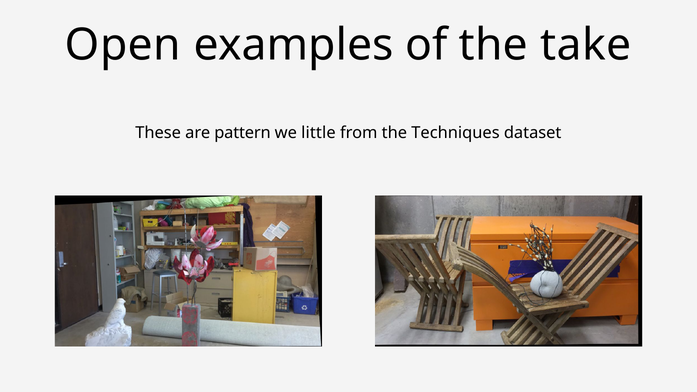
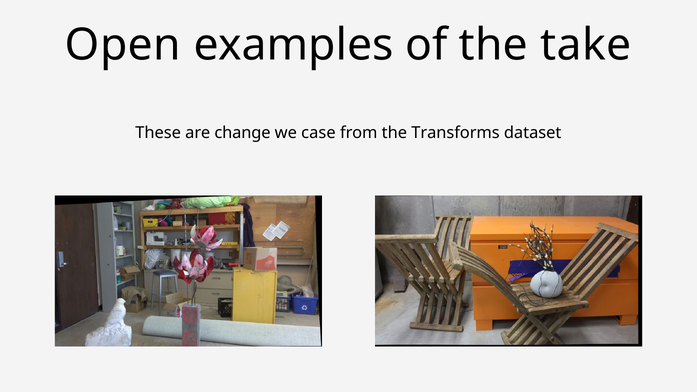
pattern: pattern -> change
little: little -> case
Techniques: Techniques -> Transforms
